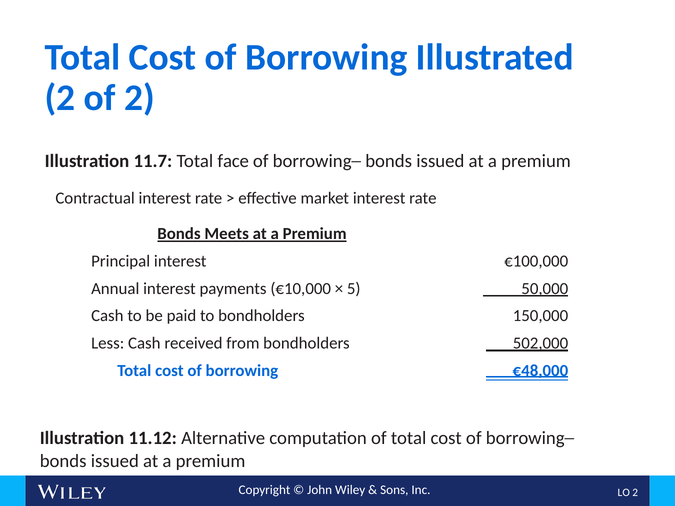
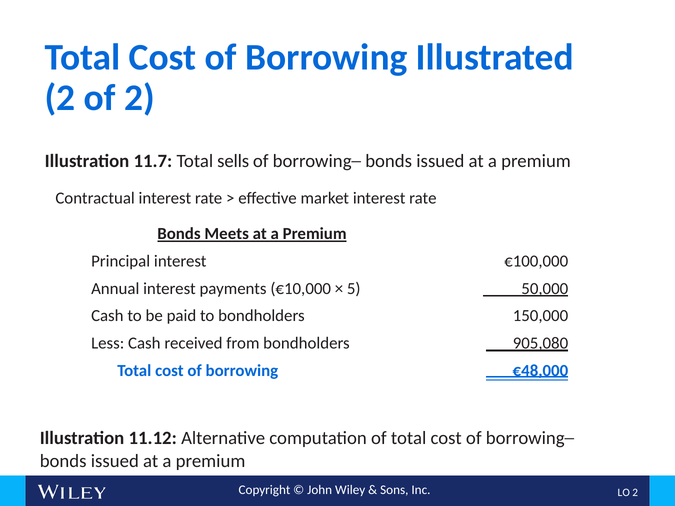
face: face -> sells
502,000: 502,000 -> 905,080
